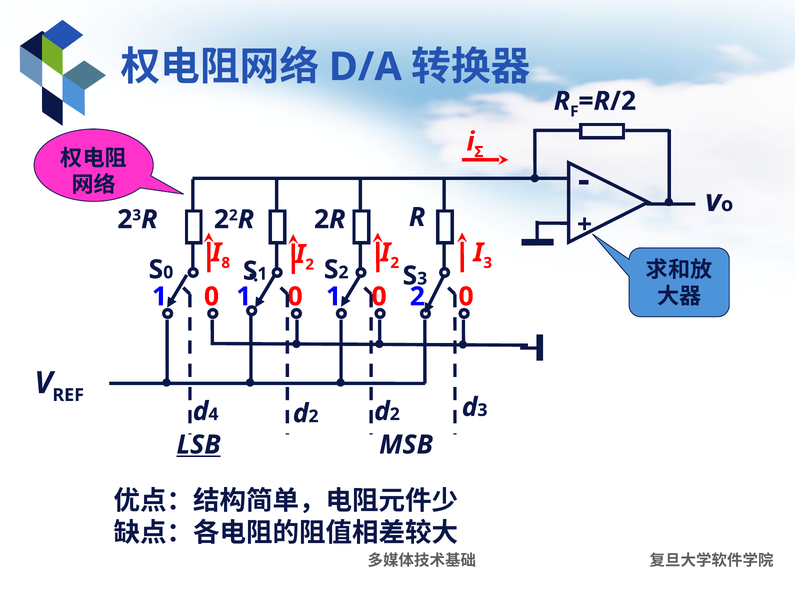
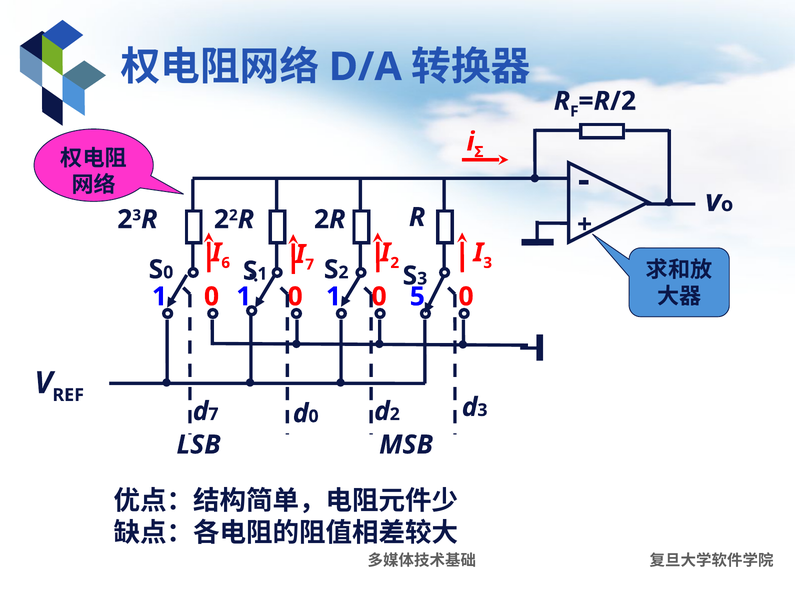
8: 8 -> 6
2 at (310, 265): 2 -> 7
0 2: 2 -> 5
4 at (213, 414): 4 -> 7
2 at (314, 417): 2 -> 0
LSB underline: present -> none
